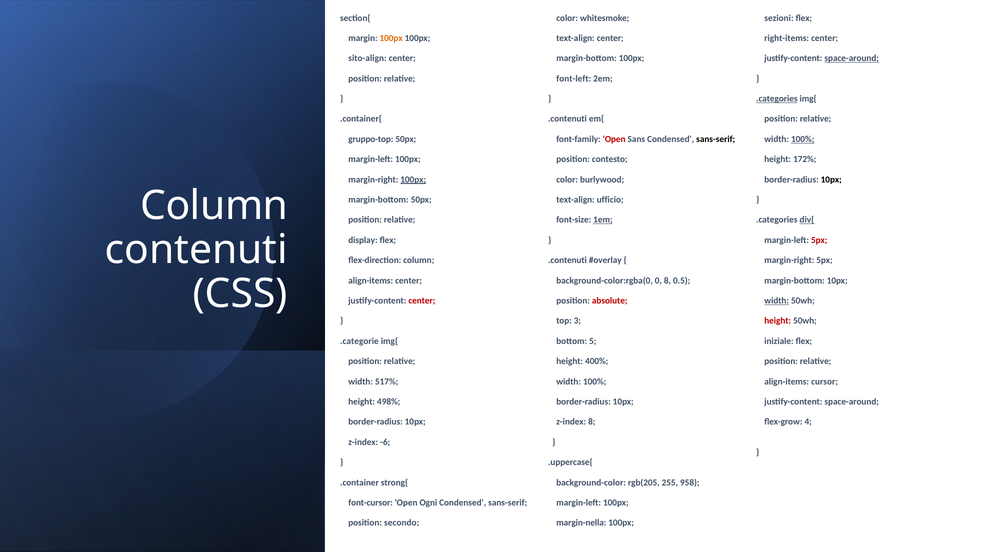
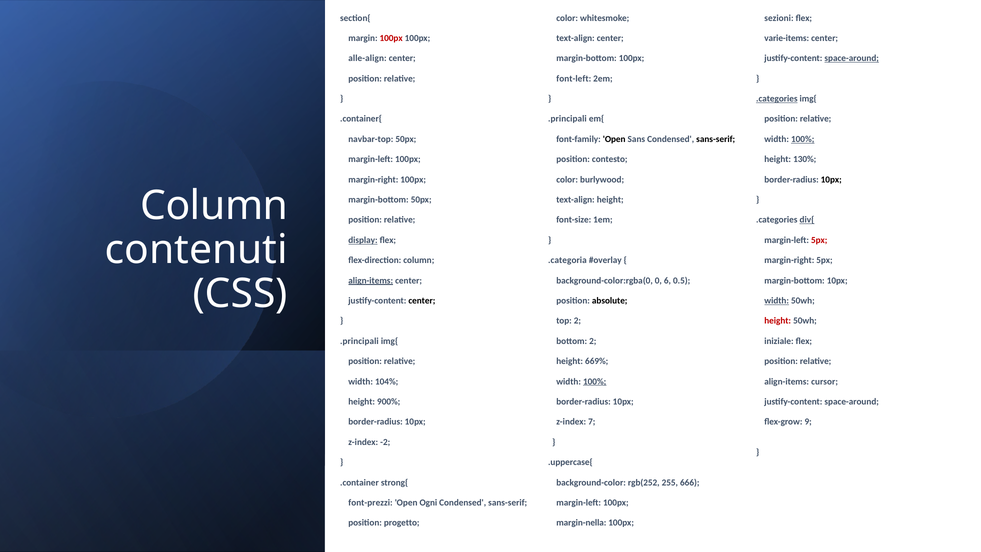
100px at (391, 38) colour: orange -> red
right-items: right-items -> varie-items
sito-align: sito-align -> alle-align
.contenuti at (567, 119): .contenuti -> .principali
gruppo-top: gruppo-top -> navbar-top
Open at (614, 139) colour: red -> black
172%: 172% -> 130%
100px at (413, 179) underline: present -> none
text-align ufficio: ufficio -> height
1em underline: present -> none
display underline: none -> present
.contenuti at (567, 260): .contenuti -> .categoria
align-items at (371, 280) underline: none -> present
0 8: 8 -> 6
center at (422, 301) colour: red -> black
absolute colour: red -> black
top 3: 3 -> 2
.categorie at (359, 341): .categorie -> .principali
bottom 5: 5 -> 2
400%: 400% -> 669%
517%: 517% -> 104%
100% at (595, 381) underline: none -> present
498%: 498% -> 900%
z-index 8: 8 -> 7
4: 4 -> 9
-6: -6 -> -2
rgb(205: rgb(205 -> rgb(252
958: 958 -> 666
font-cursor: font-cursor -> font-prezzi
secondo: secondo -> progetto
